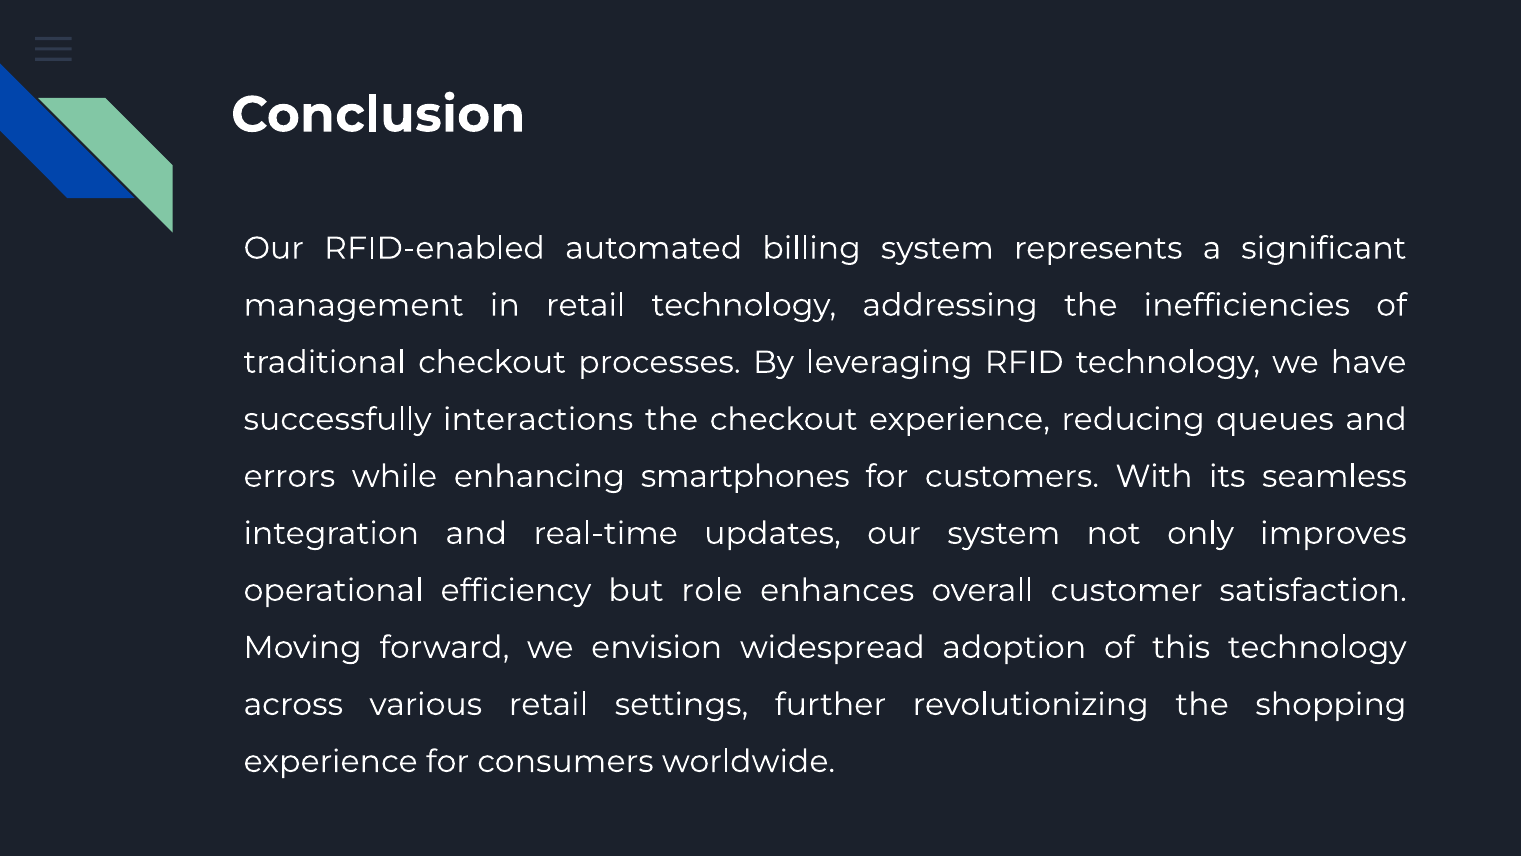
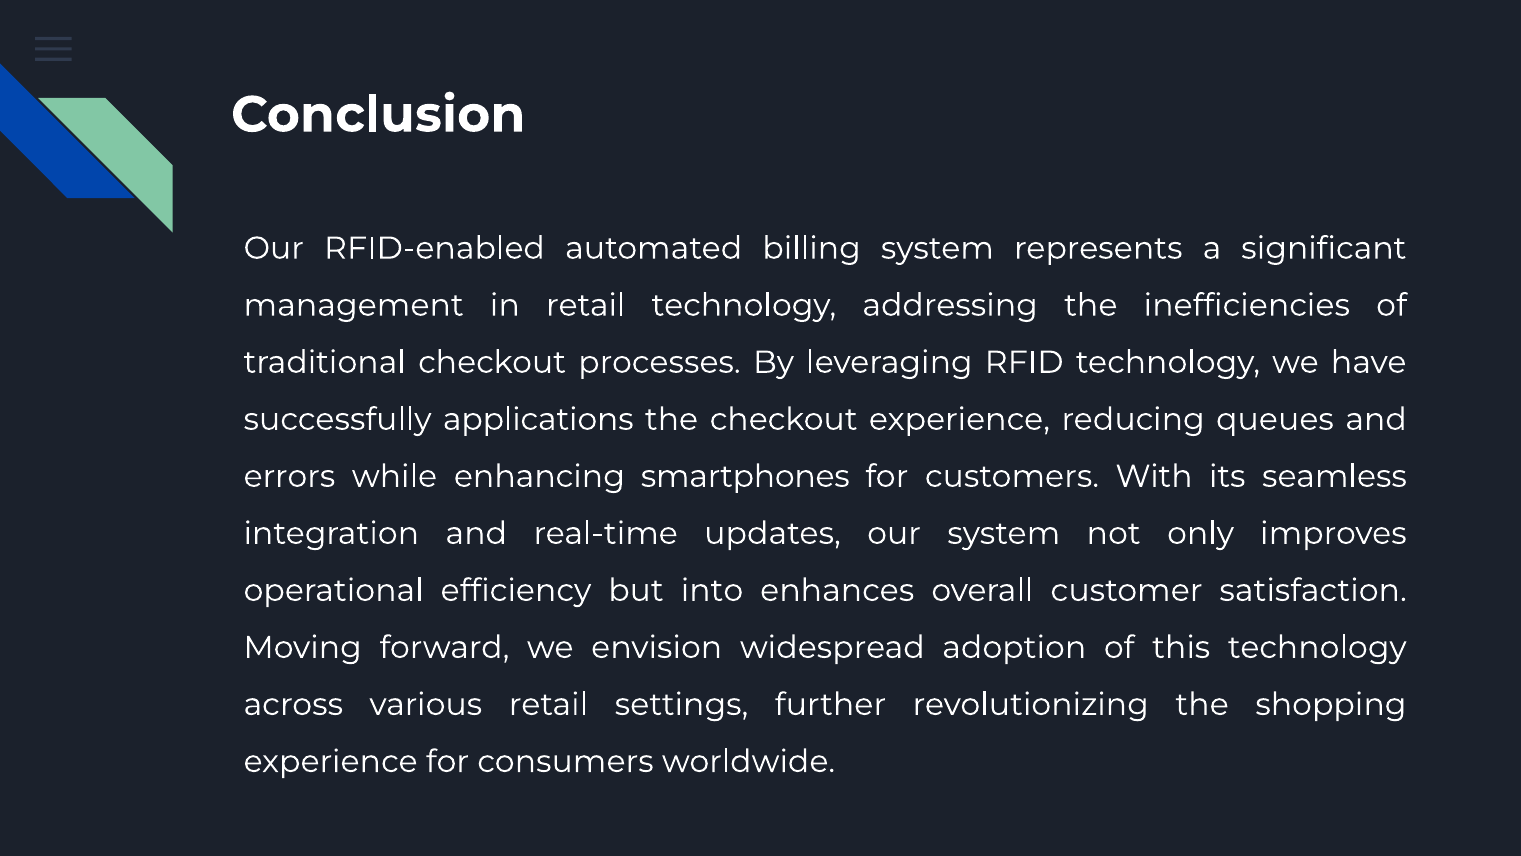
interactions: interactions -> applications
role: role -> into
